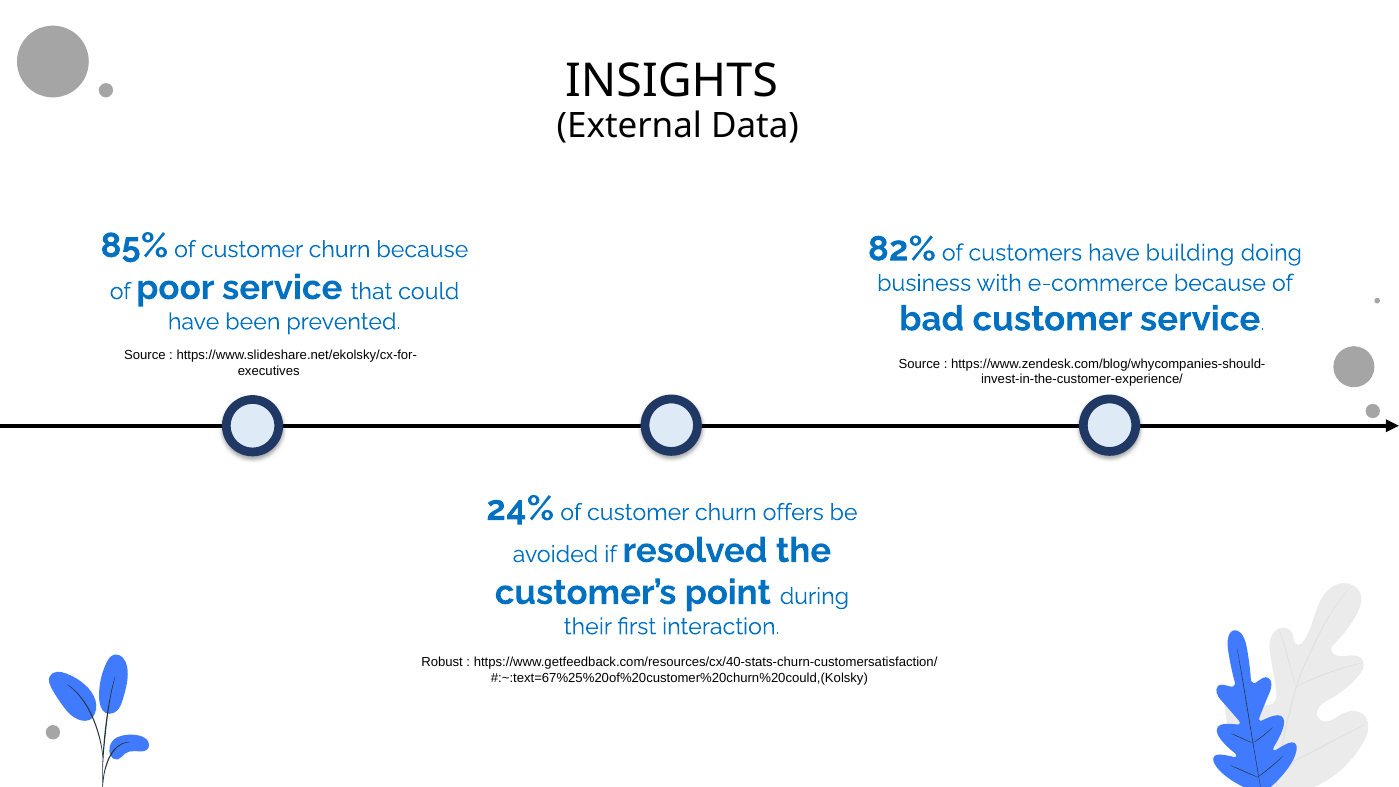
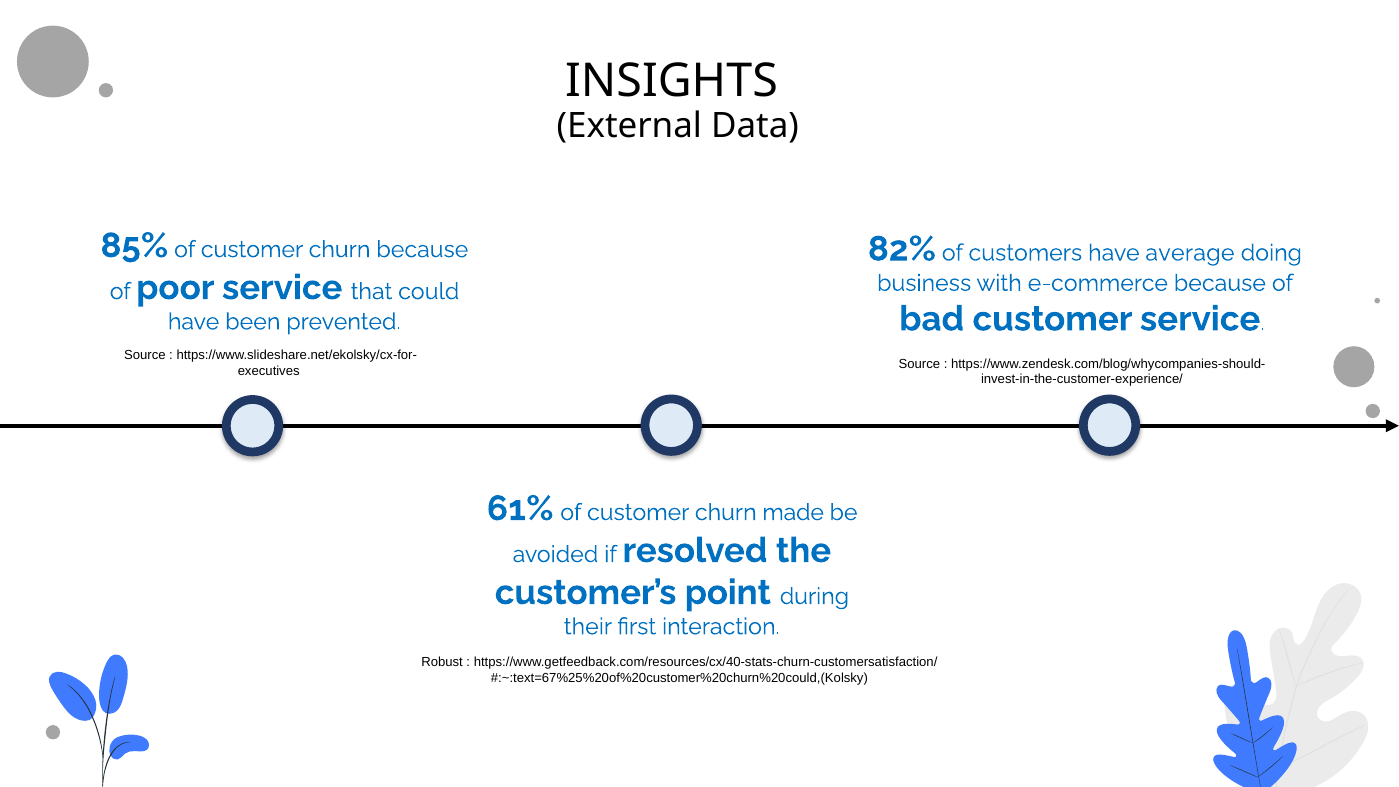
building: building -> average
24%: 24% -> 61%
offers: offers -> made
